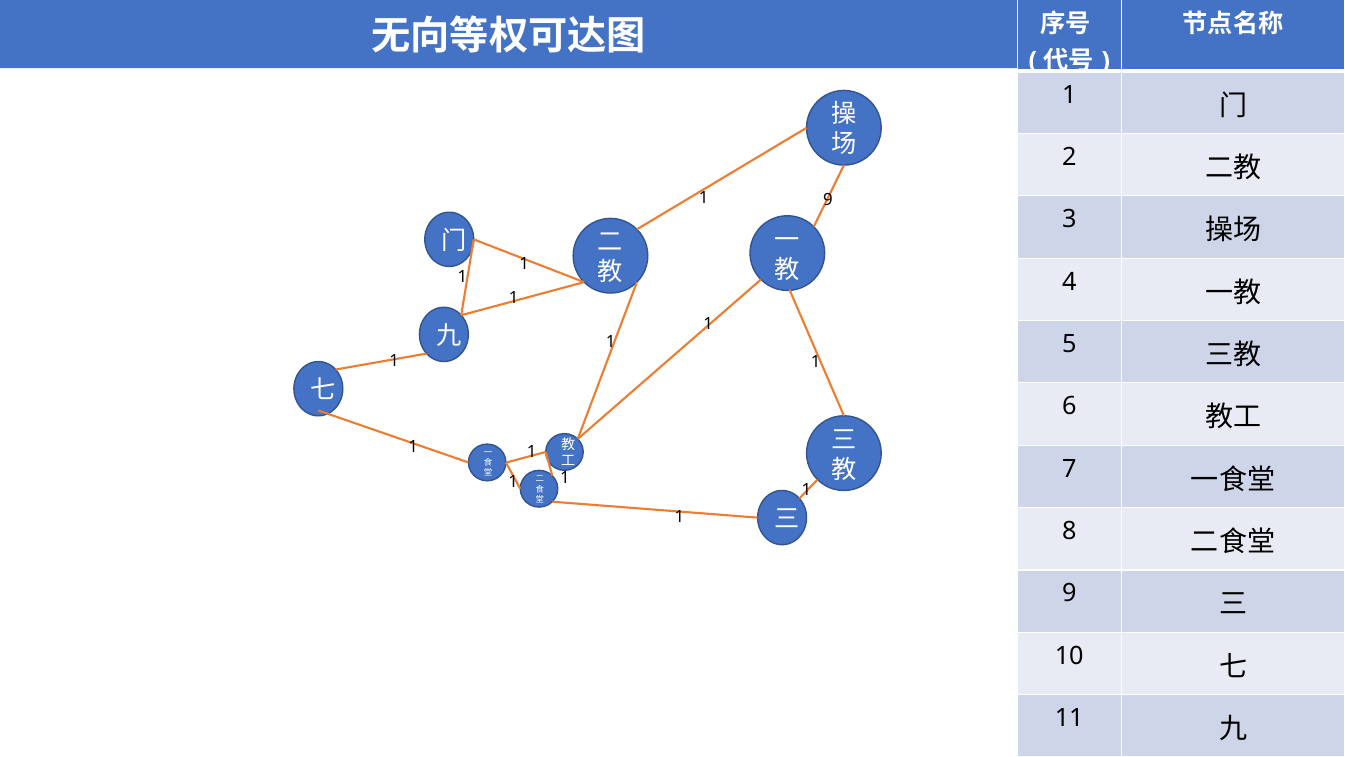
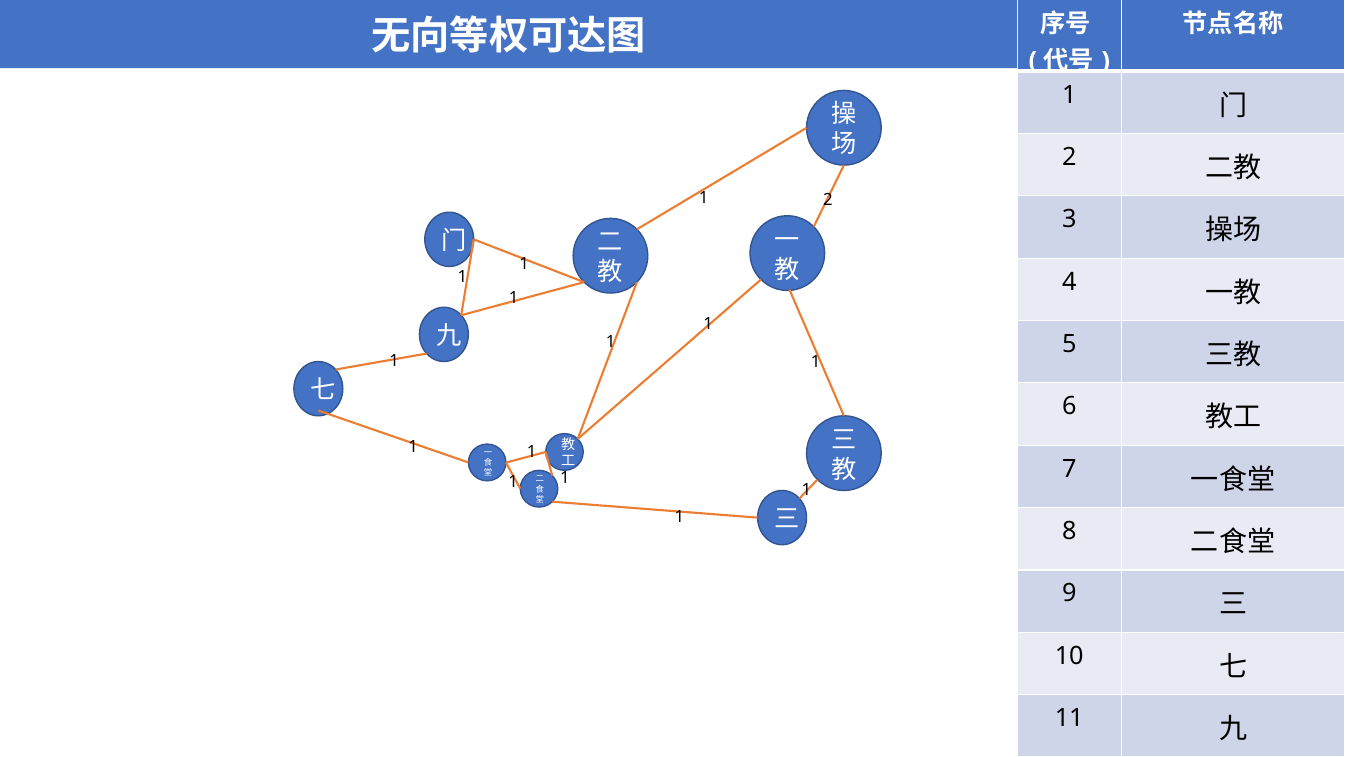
1 9: 9 -> 2
